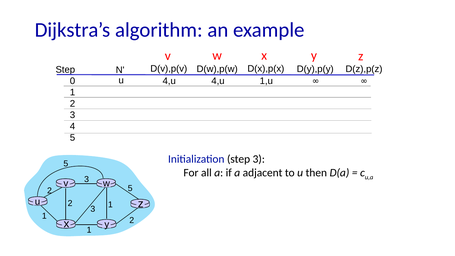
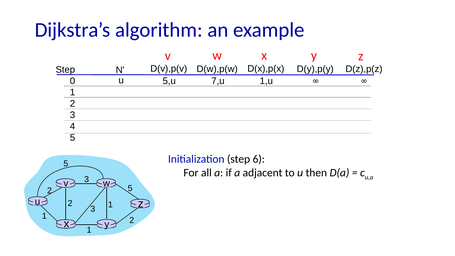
4,u at (218, 81): 4,u -> 7,u
4,u at (169, 81): 4,u -> 5,u
step 3: 3 -> 6
